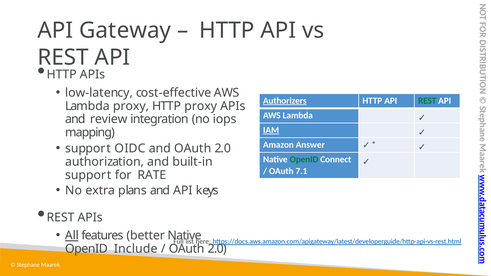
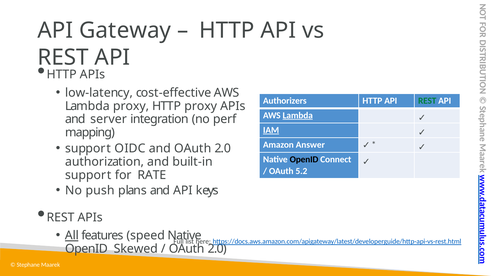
Authorizers underline: present -> none
Lambda at (298, 115) underline: none -> present
review: review -> server
iops: iops -> perf
OpenID at (304, 160) colour: green -> black
7.1: 7.1 -> 5.2
extra: extra -> push
better: better -> speed
Include: Include -> Skewed
